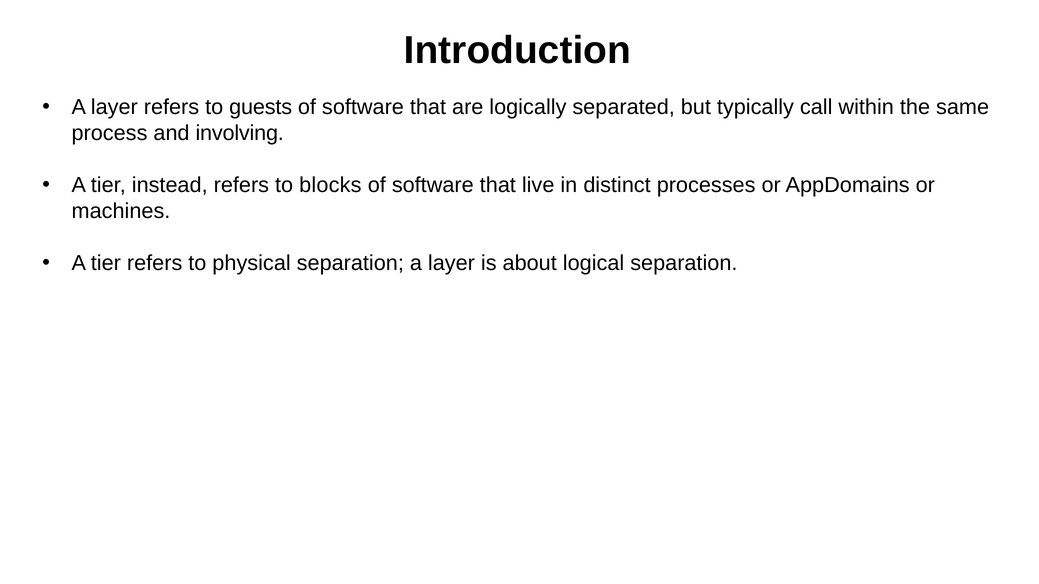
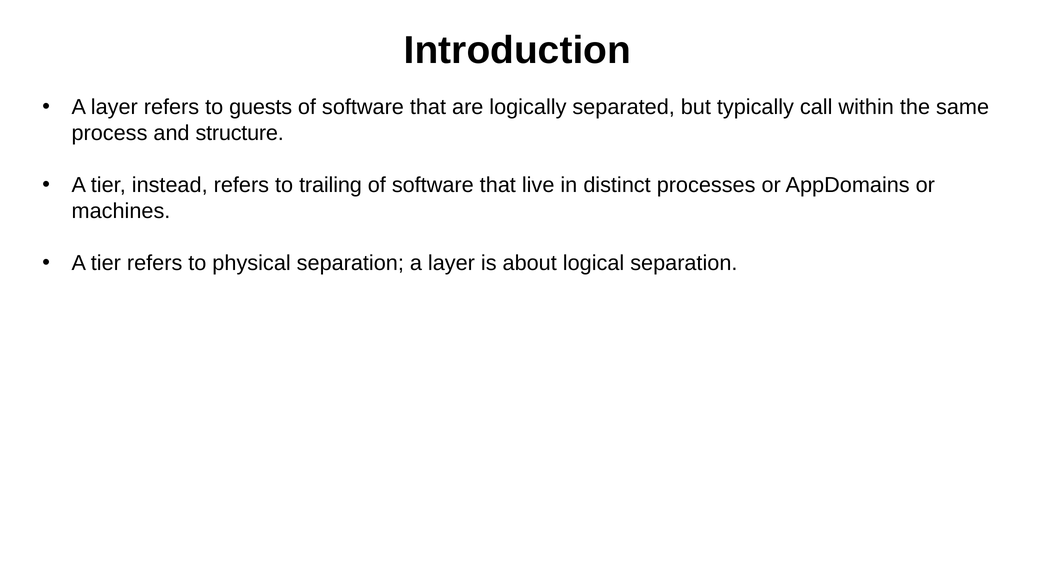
involving: involving -> structure
blocks: blocks -> trailing
